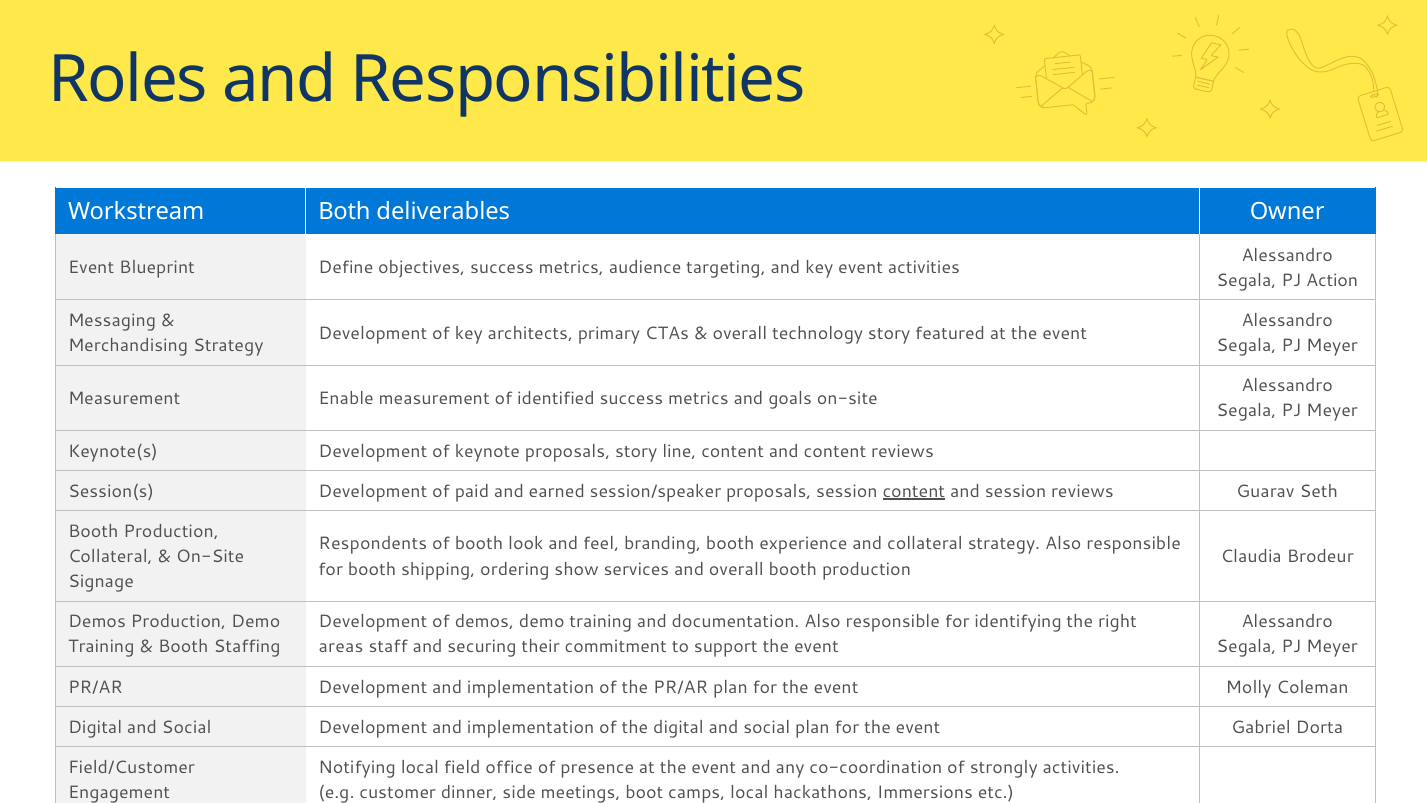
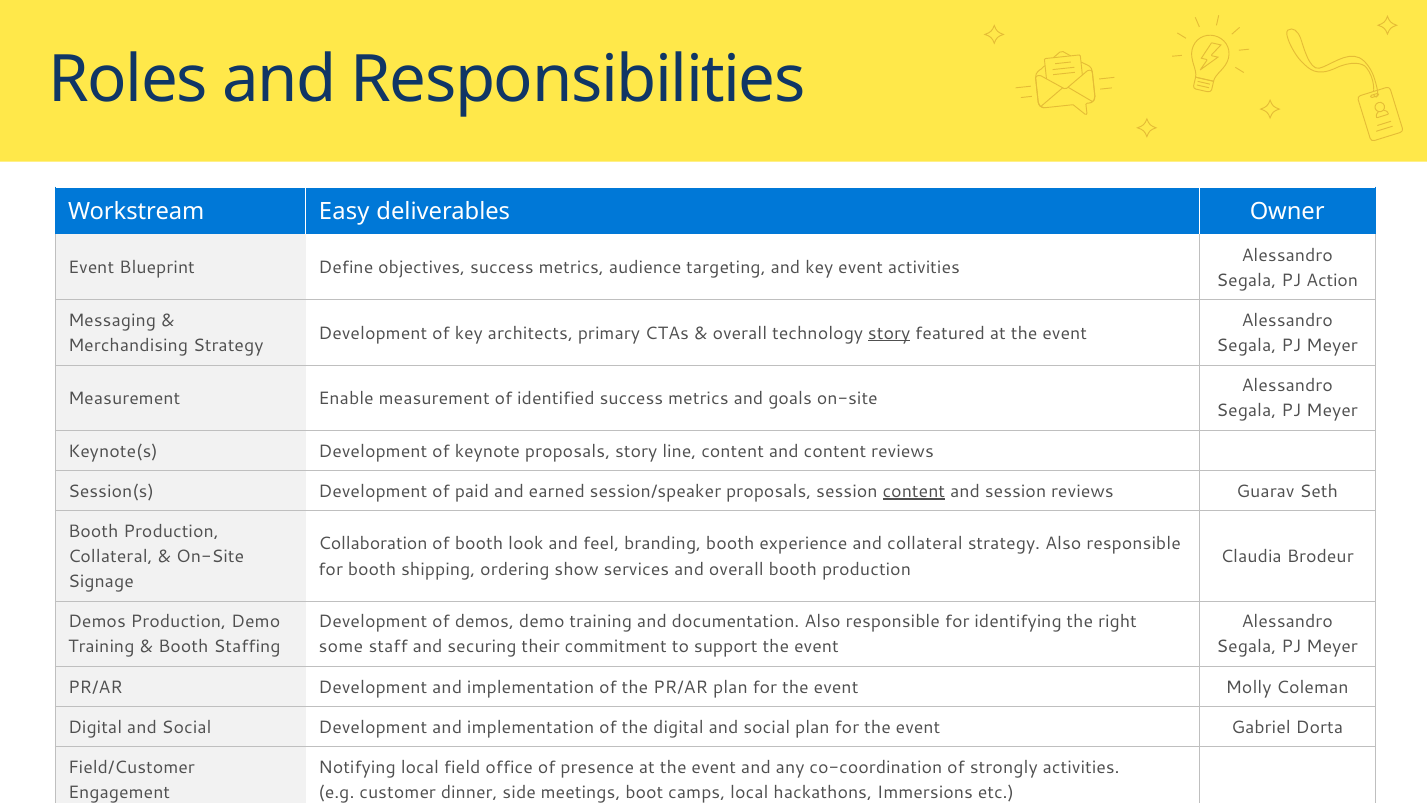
Both: Both -> Easy
story at (889, 333) underline: none -> present
Respondents: Respondents -> Collaboration
areas: areas -> some
